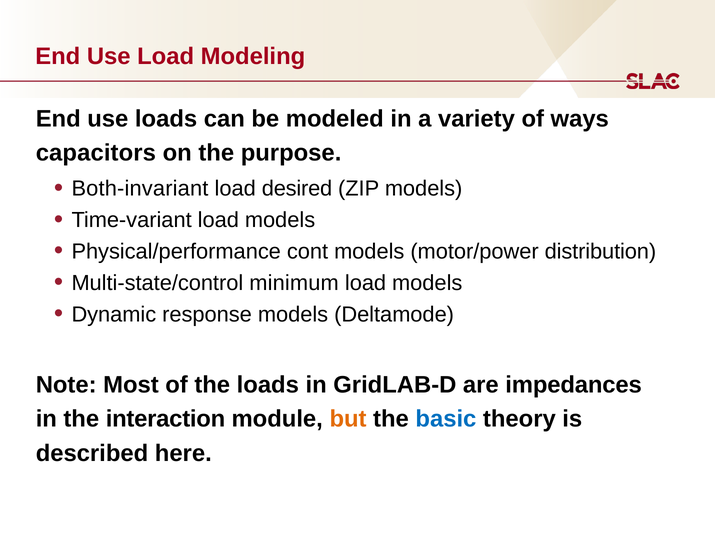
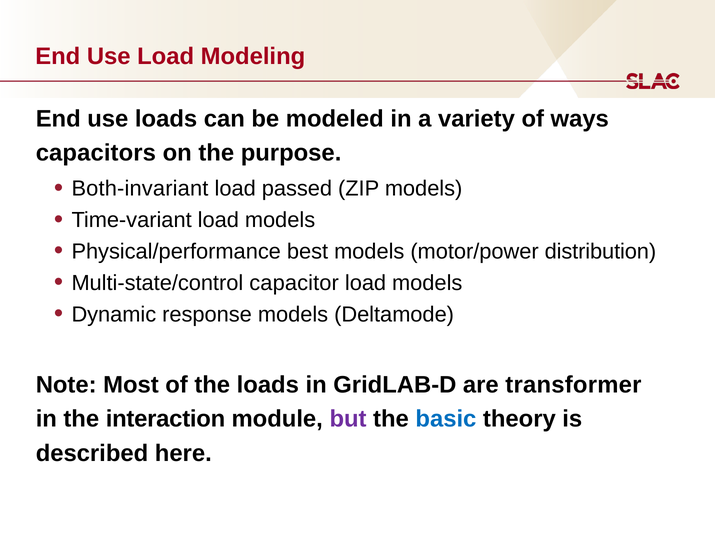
desired: desired -> passed
cont: cont -> best
minimum: minimum -> capacitor
impedances: impedances -> transformer
but colour: orange -> purple
